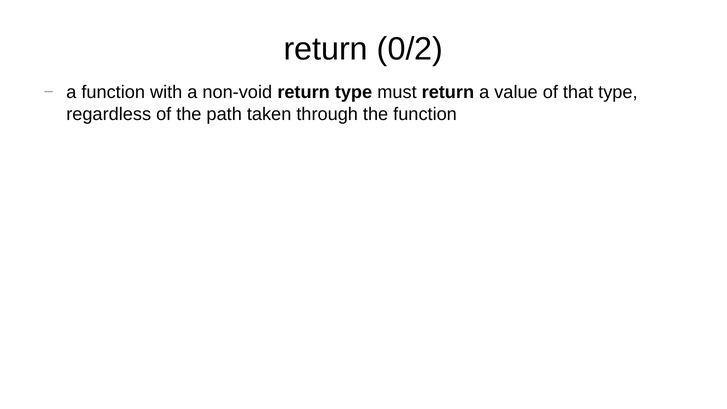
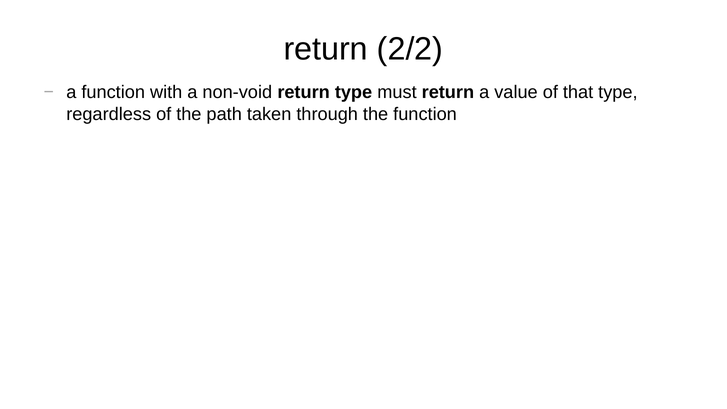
0/2: 0/2 -> 2/2
